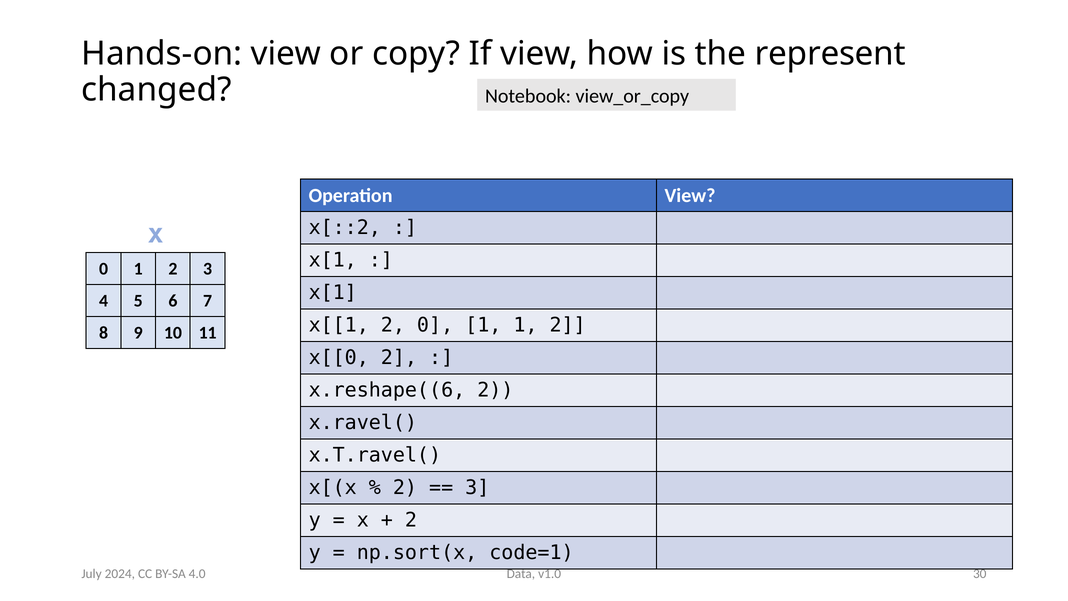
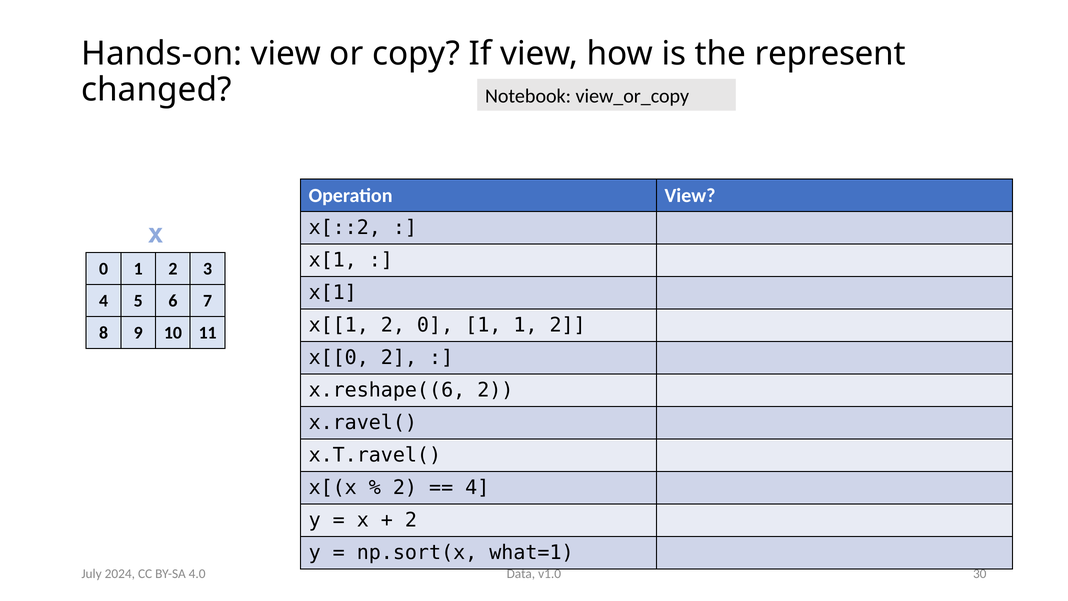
3 at (477, 487): 3 -> 4
code=1: code=1 -> what=1
